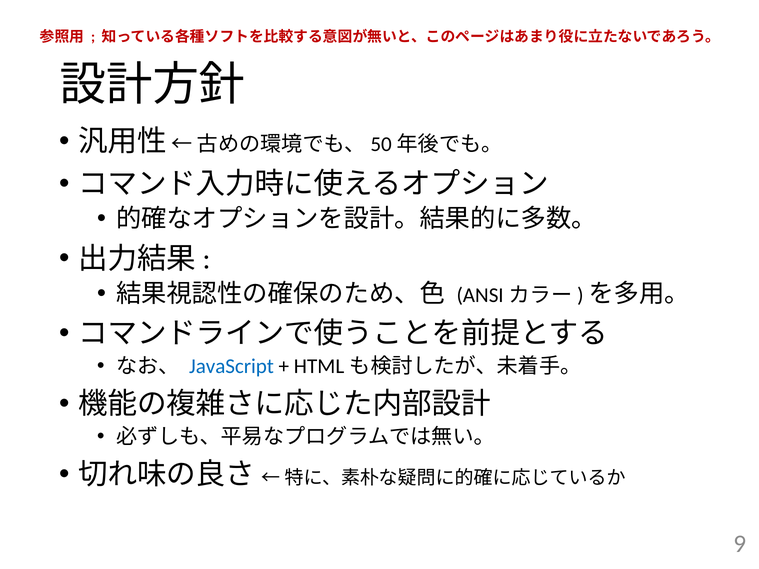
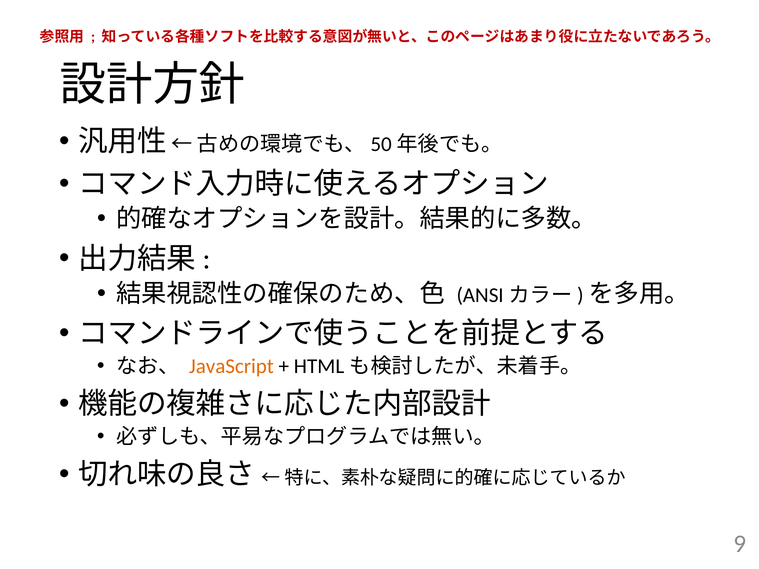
JavaScript colour: blue -> orange
